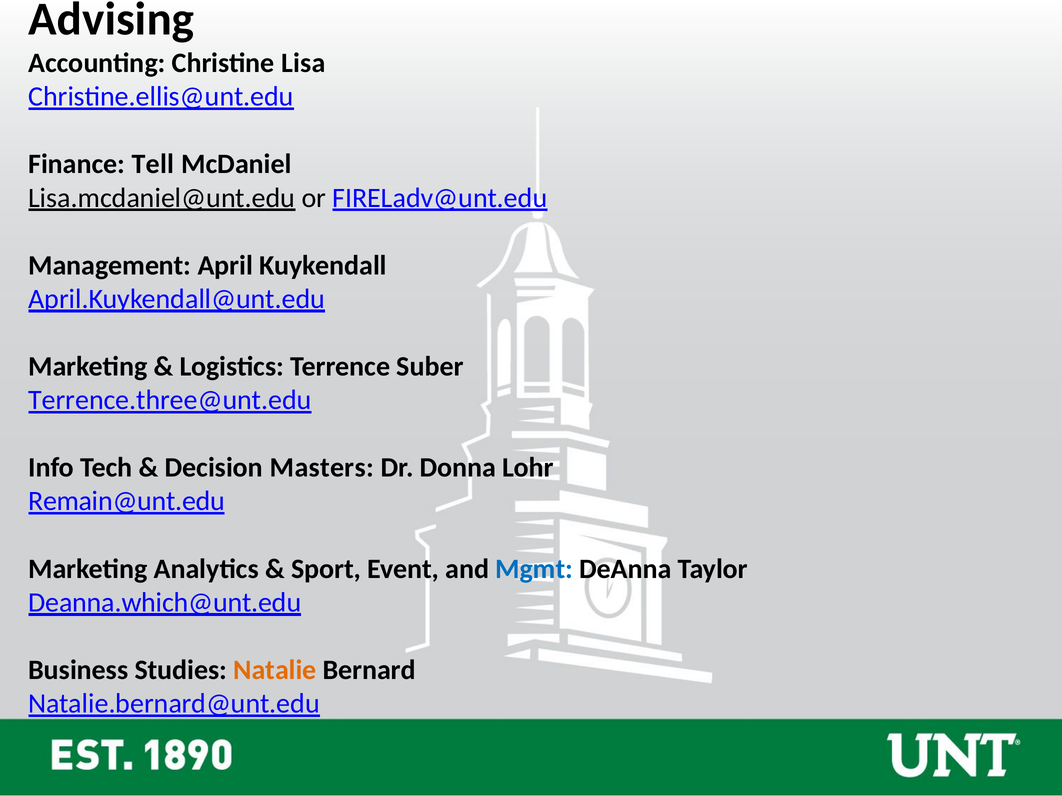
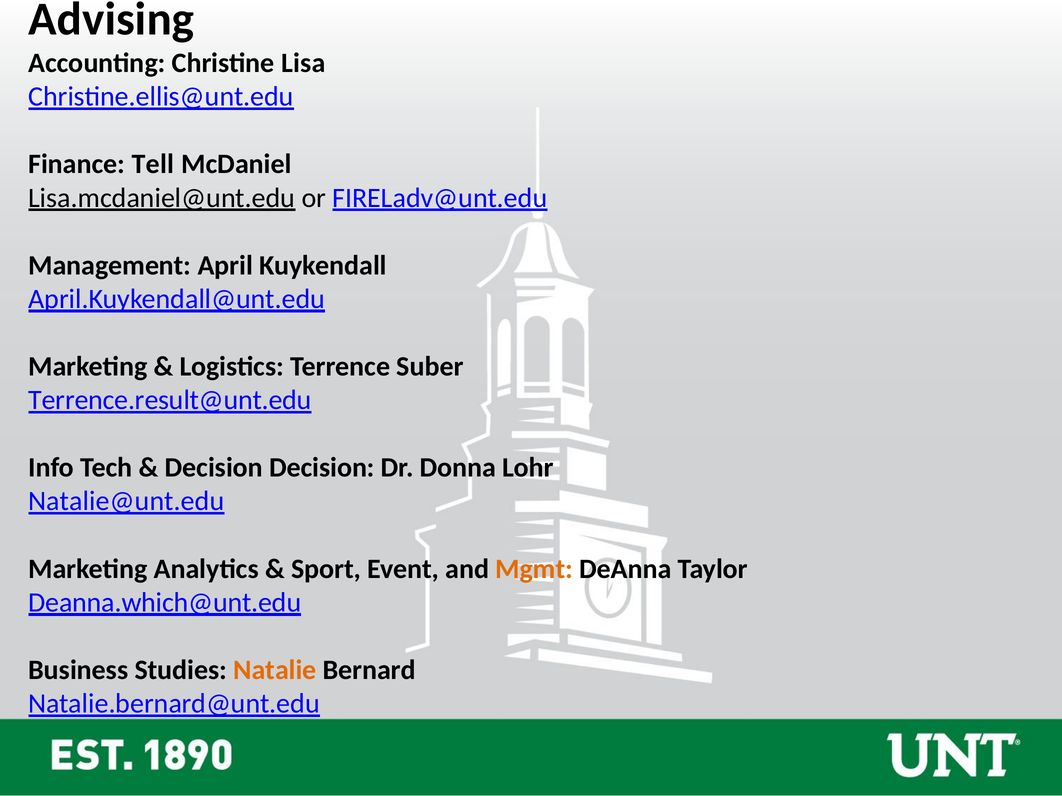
Terrence.three@unt.edu: Terrence.three@unt.edu -> Terrence.result@unt.edu
Decision Masters: Masters -> Decision
Remain@unt.edu: Remain@unt.edu -> Natalie@unt.edu
Mgmt colour: blue -> orange
